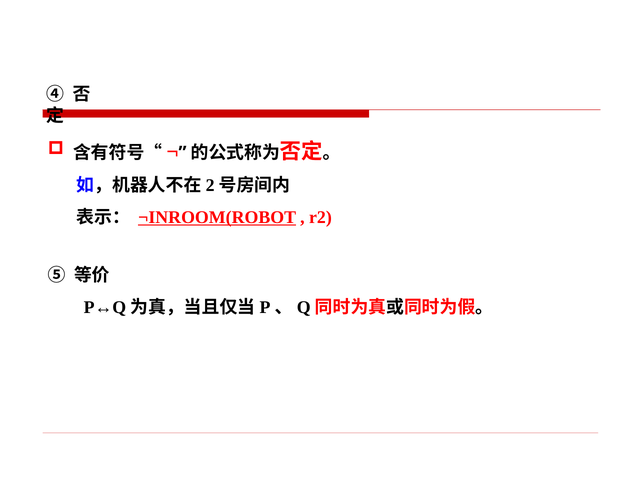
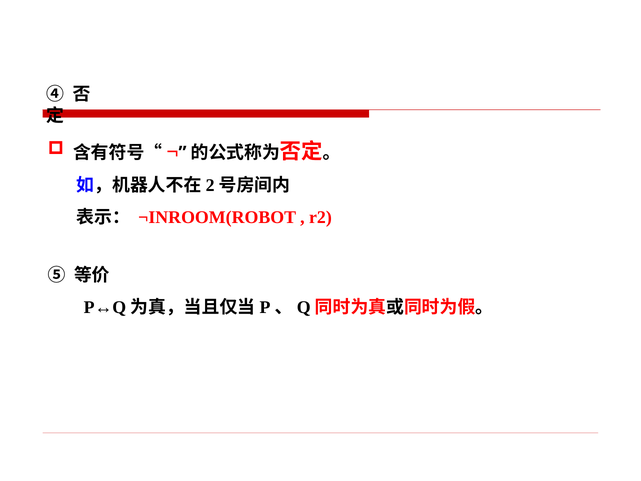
¬INROOM(ROBOT underline: present -> none
